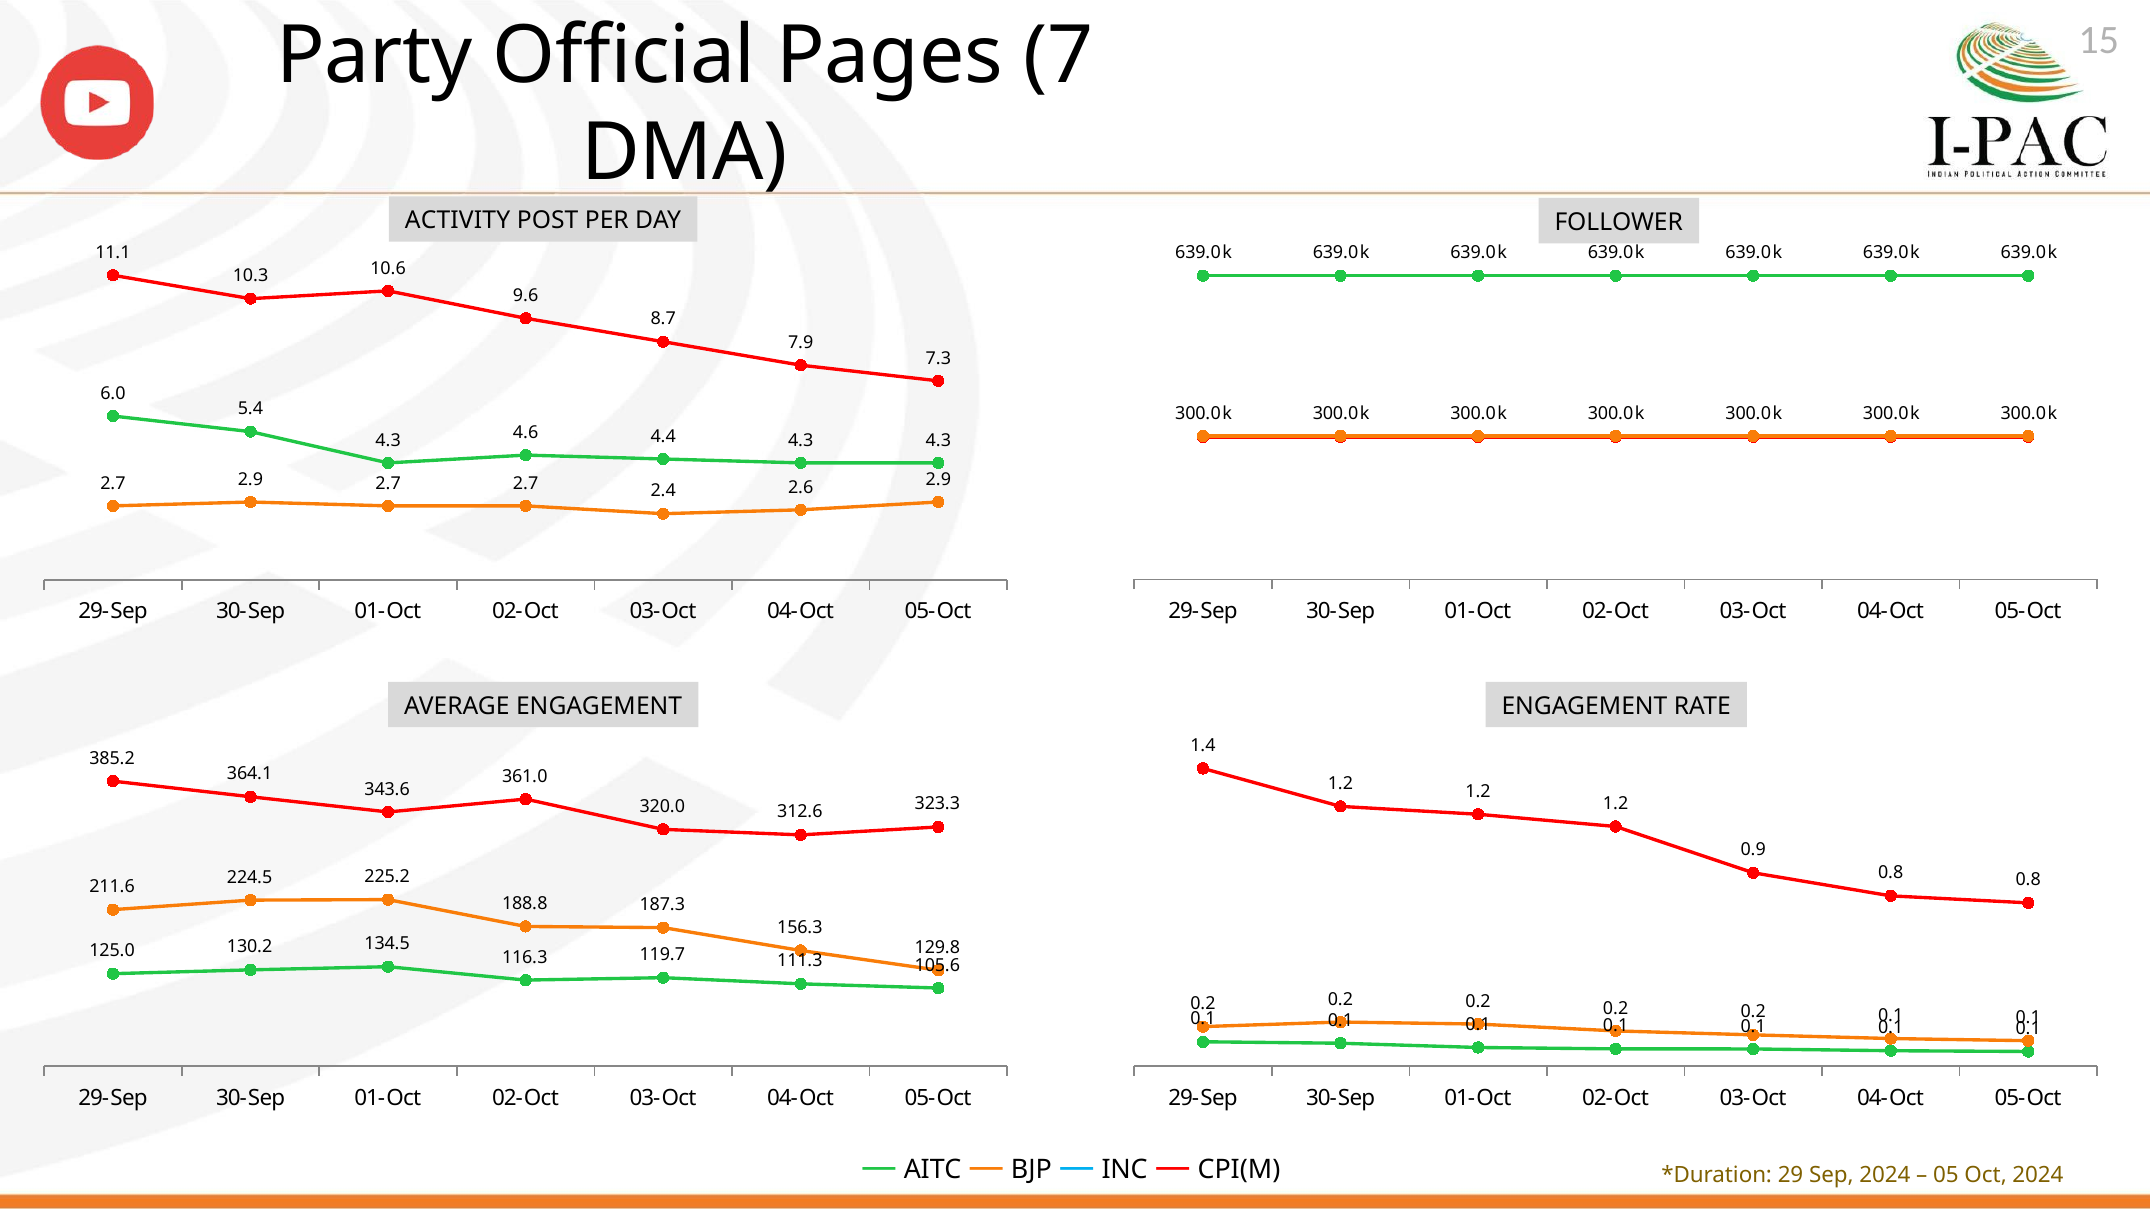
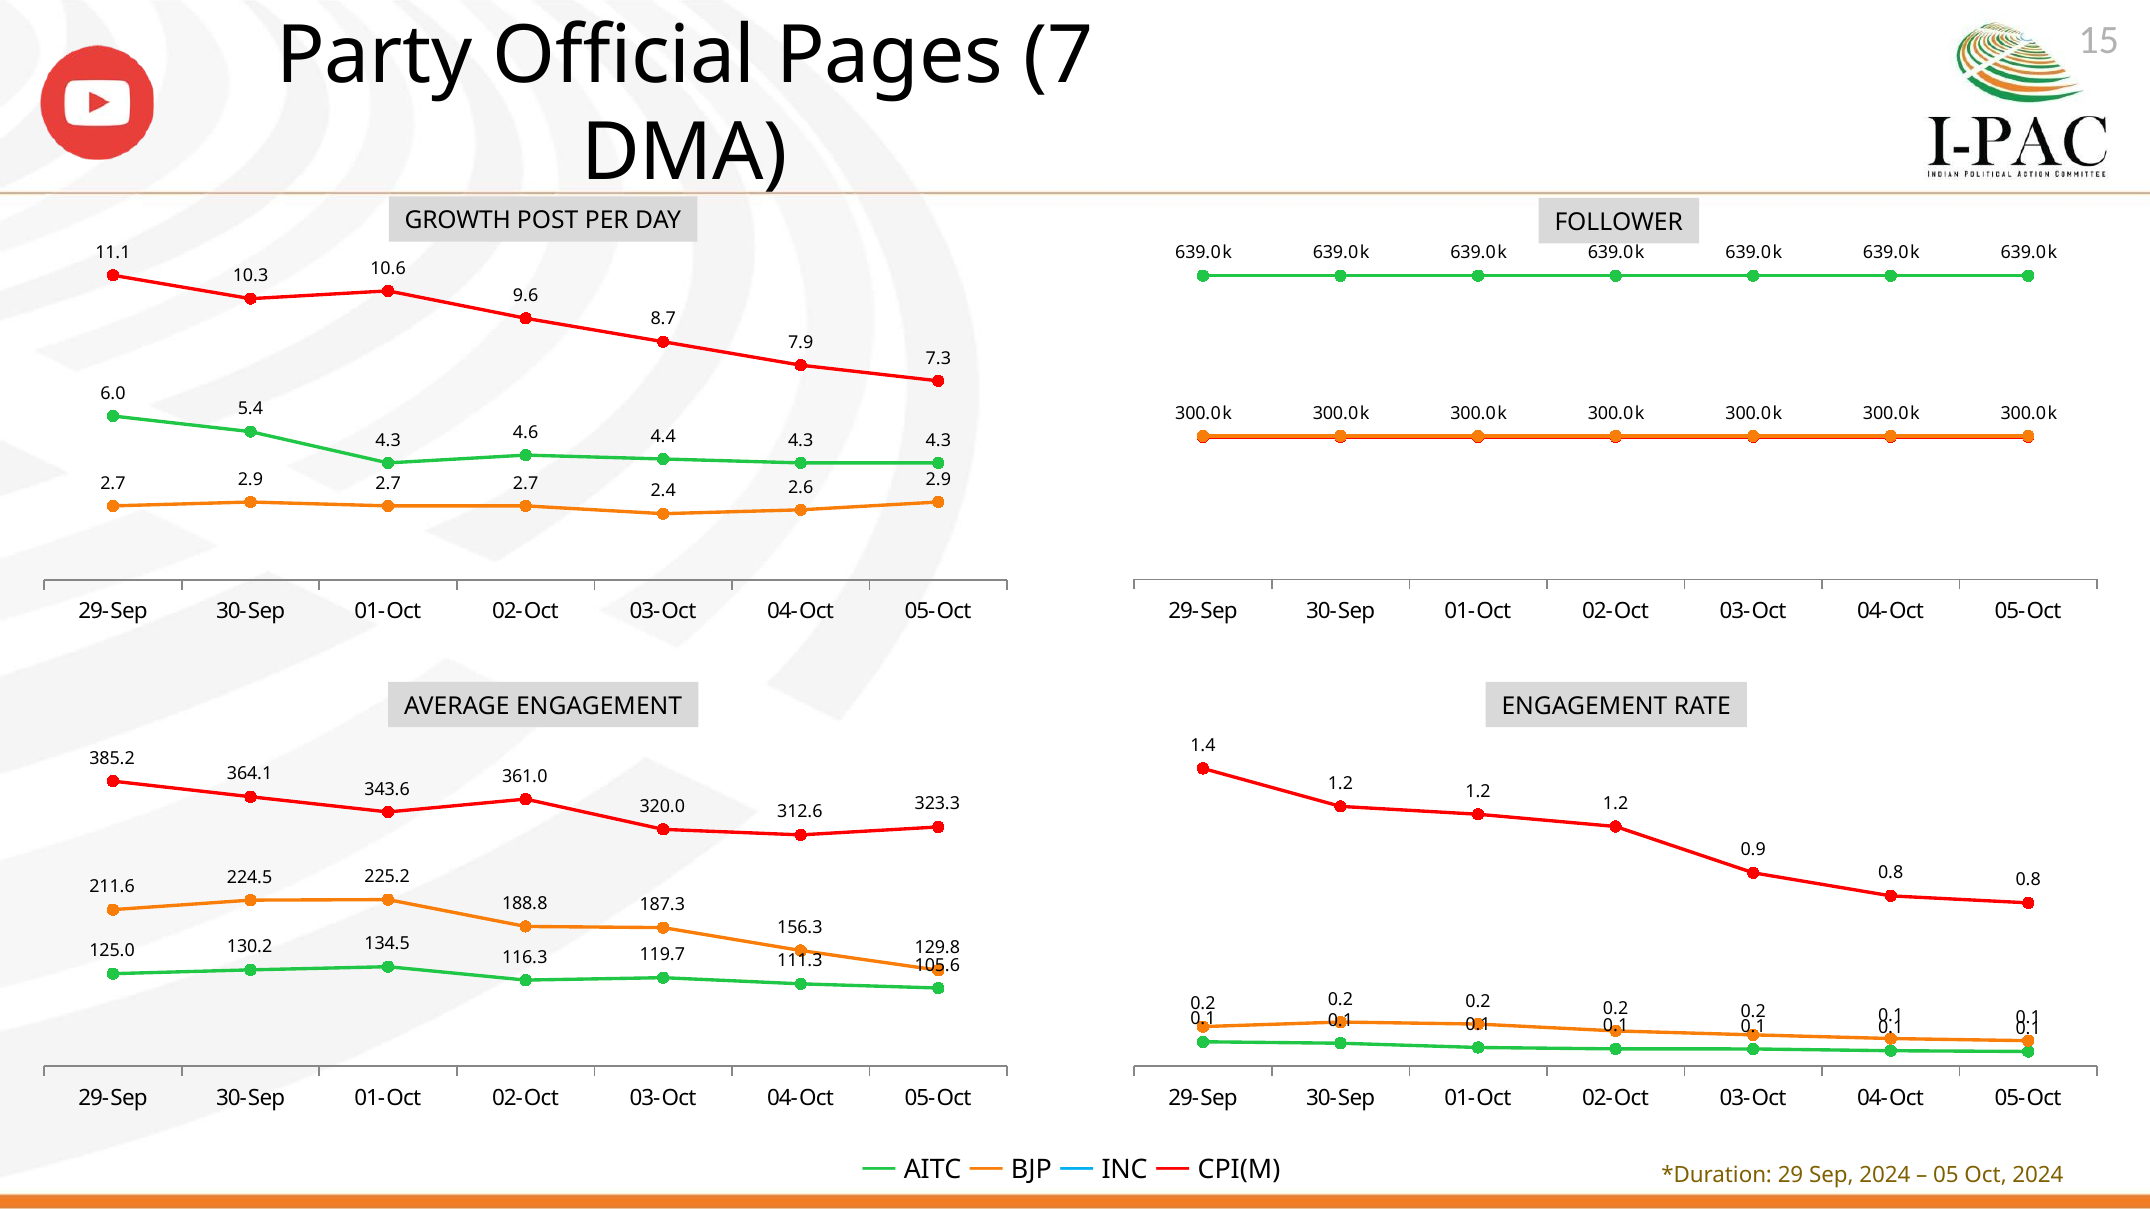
ACTIVITY: ACTIVITY -> GROWTH
